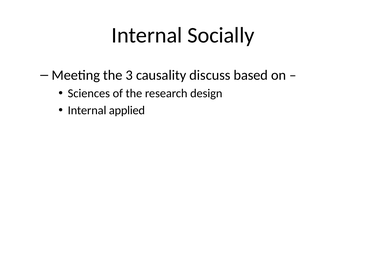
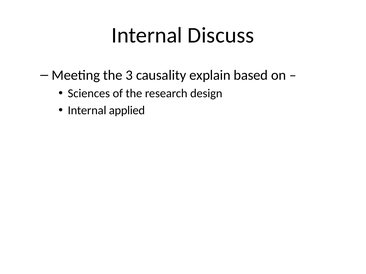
Socially: Socially -> Discuss
discuss: discuss -> explain
